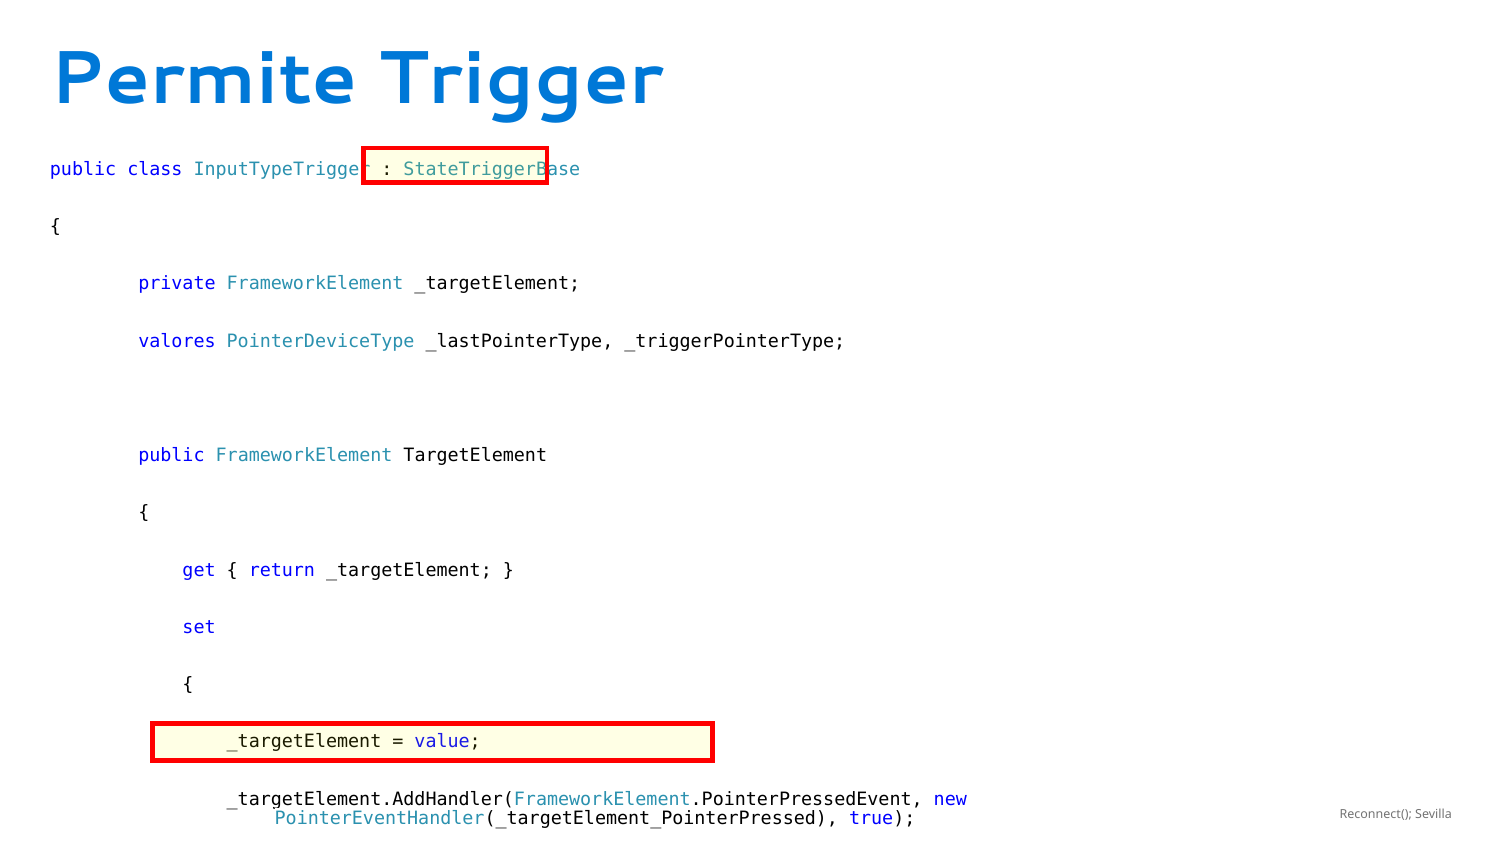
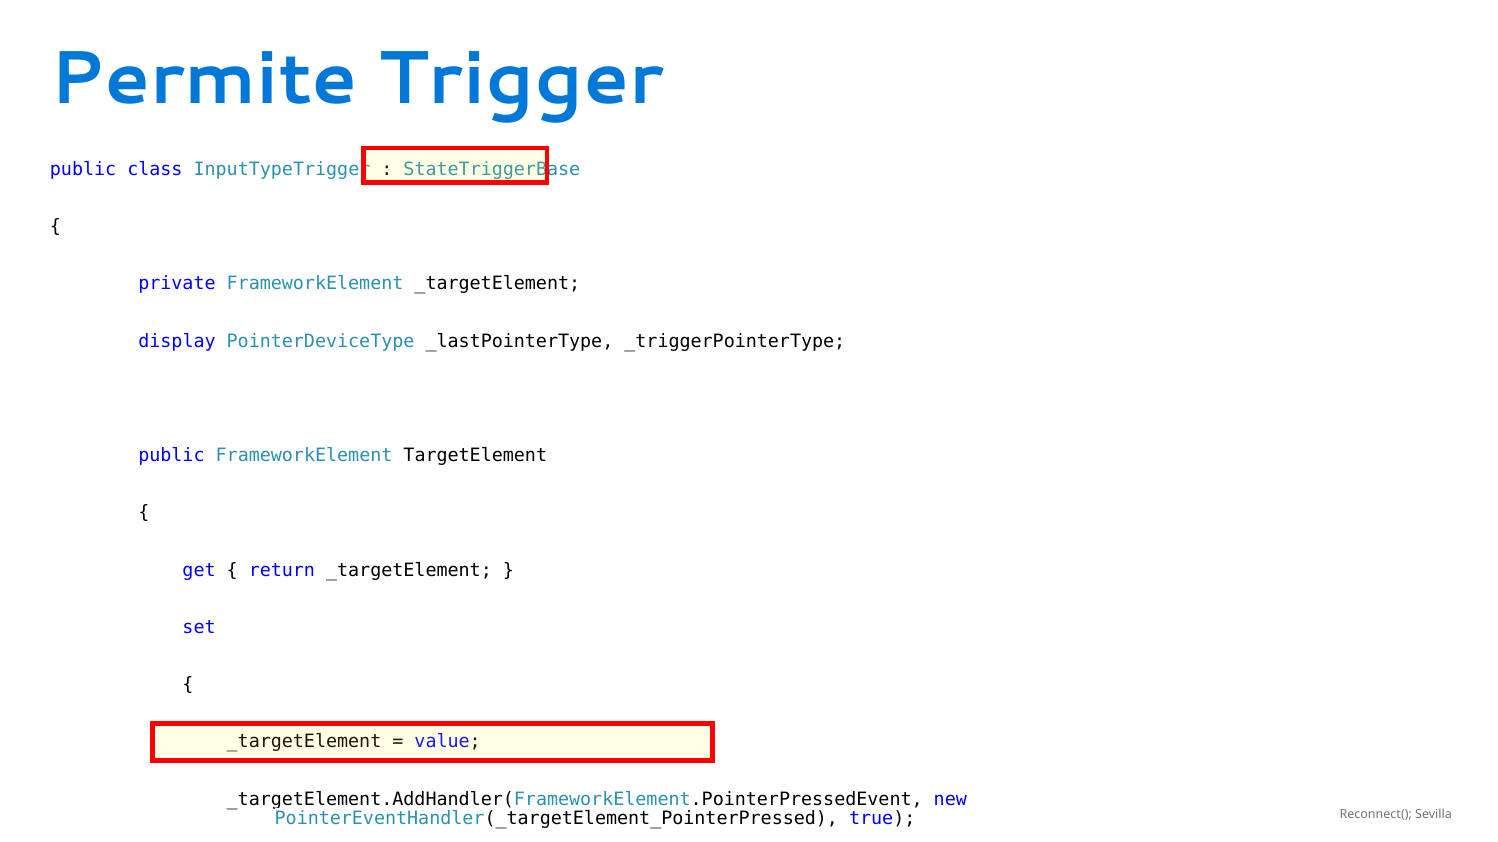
valores: valores -> display
